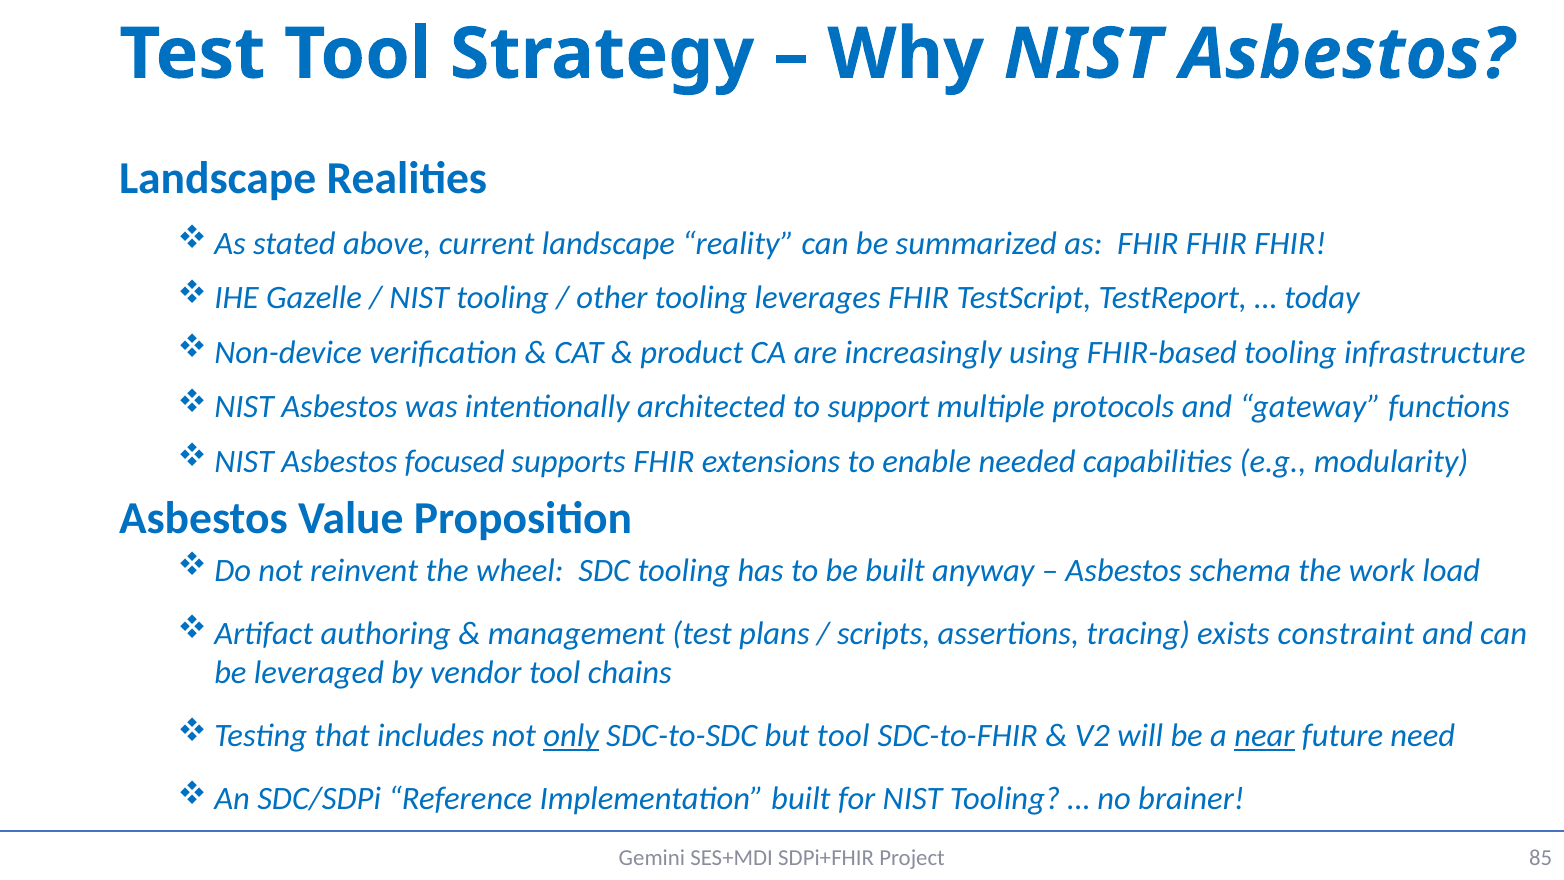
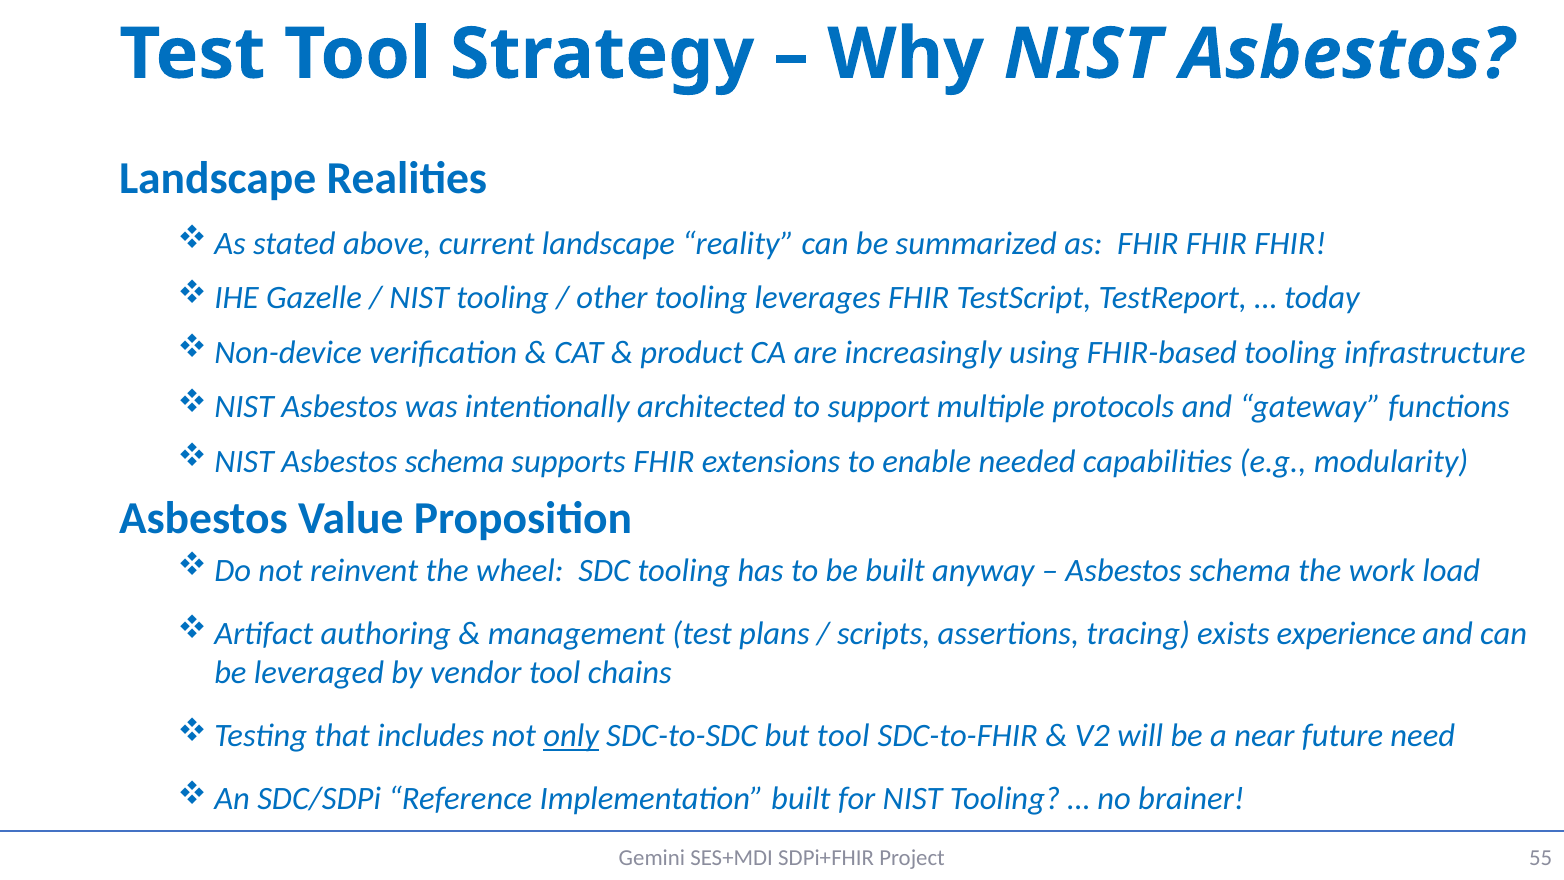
NIST Asbestos focused: focused -> schema
constraint: constraint -> experience
near underline: present -> none
85: 85 -> 55
